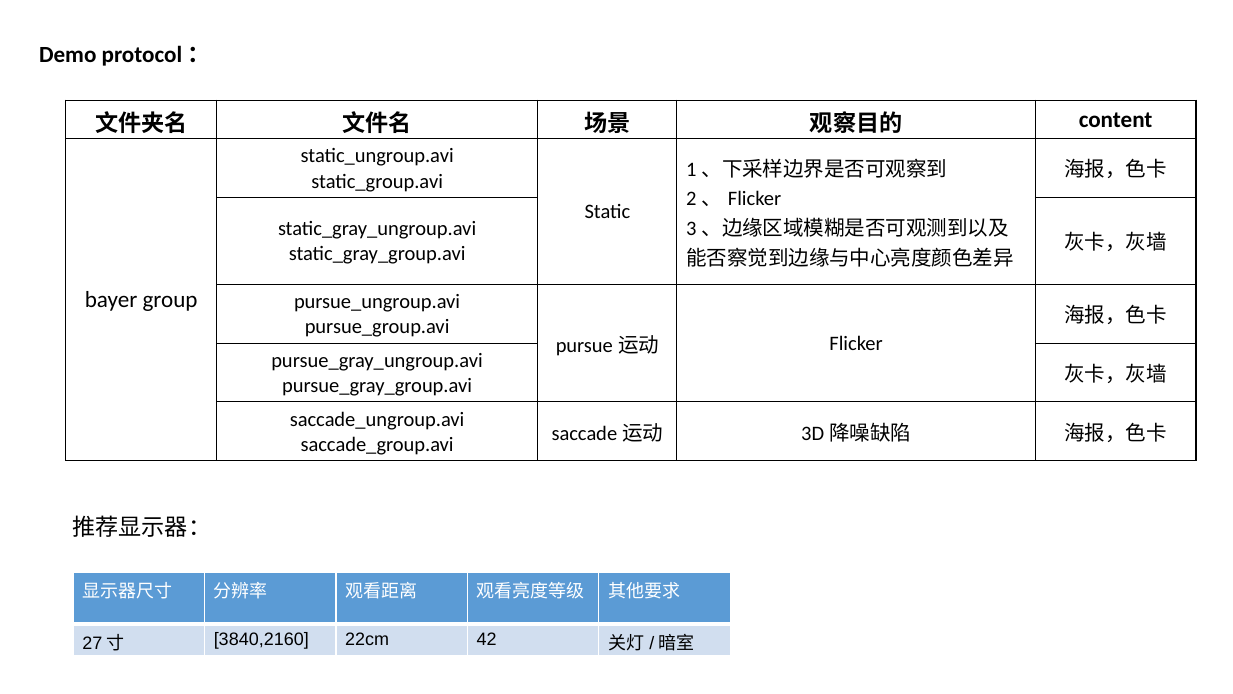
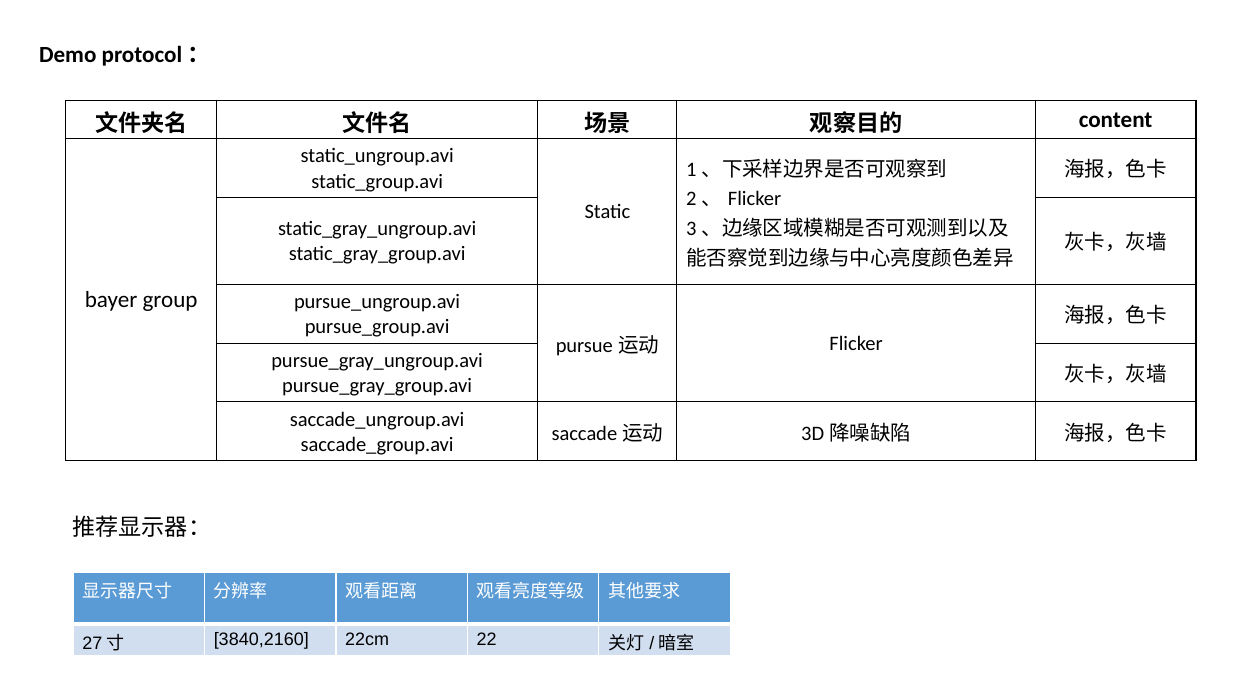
42: 42 -> 22
